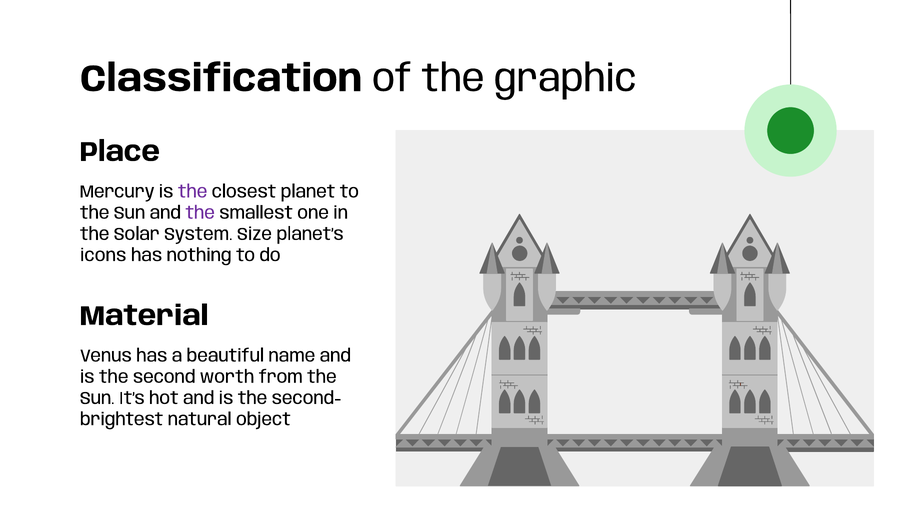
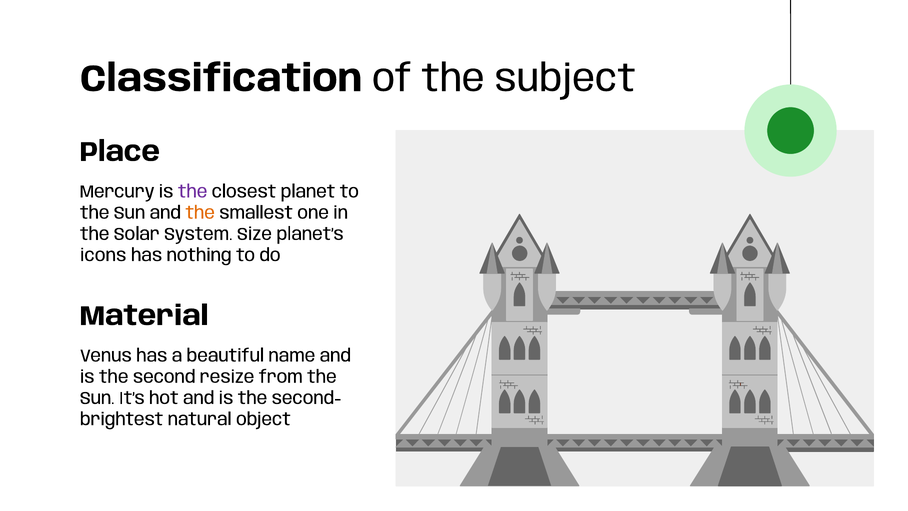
graphic: graphic -> subject
the at (200, 213) colour: purple -> orange
worth: worth -> resize
